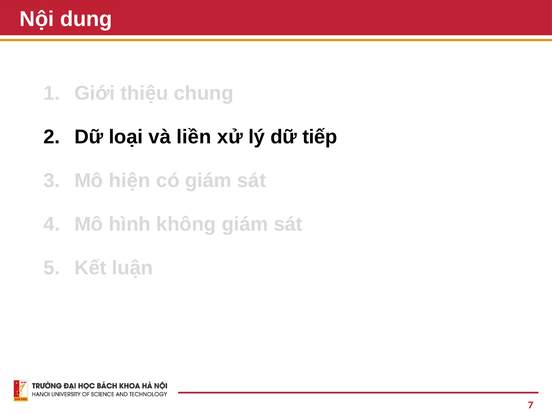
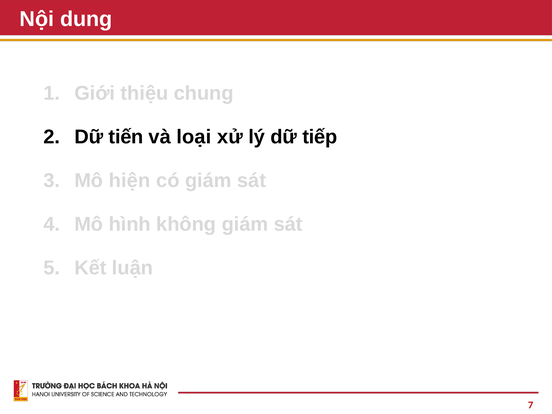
loại: loại -> tiến
liền: liền -> loại
